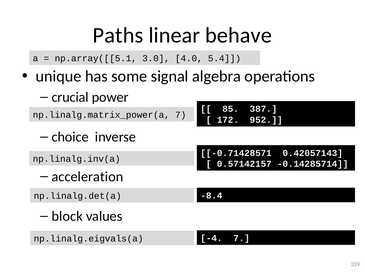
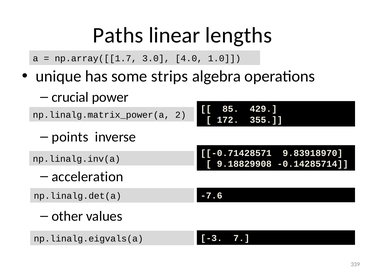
behave: behave -> lengths
np.array([[5.1: np.array([[5.1 -> np.array([[1.7
5.4: 5.4 -> 1.0
signal: signal -> strips
387: 387 -> 429
np.linalg.matrix_power(a 7: 7 -> 2
952: 952 -> 355
choice: choice -> points
0.42057143: 0.42057143 -> 9.83918970
0.57142157: 0.57142157 -> 9.18829908
-8.4: -8.4 -> -7.6
block: block -> other
-4: -4 -> -3
